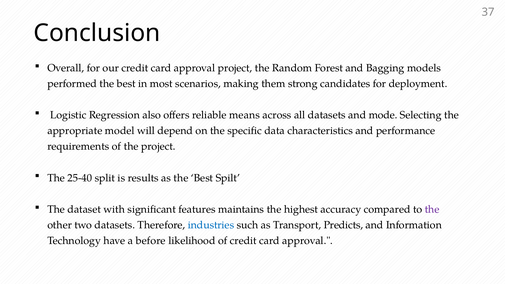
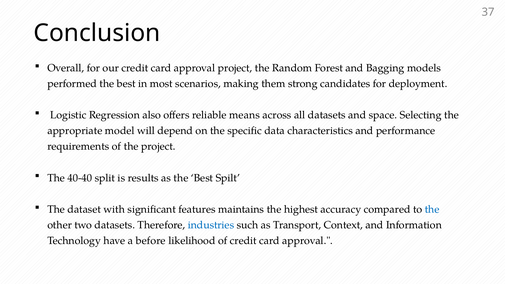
mode: mode -> space
25-40: 25-40 -> 40-40
the at (432, 209) colour: purple -> blue
Predicts: Predicts -> Context
